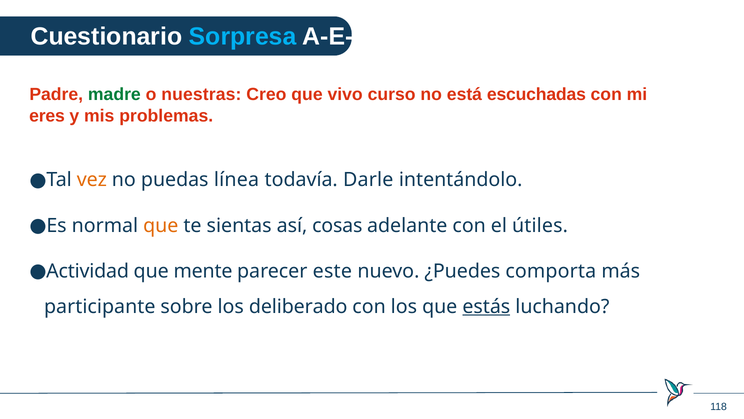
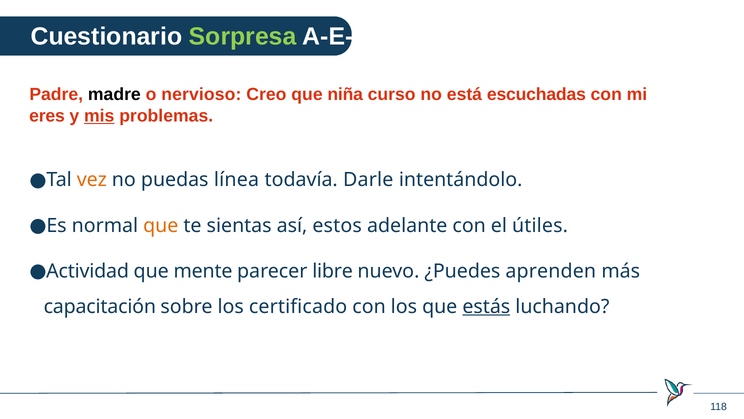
Sorpresa colour: light blue -> light green
madre colour: green -> black
nuestras: nuestras -> nervioso
vivo: vivo -> niña
mis underline: none -> present
cosas: cosas -> estos
este: este -> libre
comporta: comporta -> aprenden
participante: participante -> capacitación
deliberado: deliberado -> certificado
